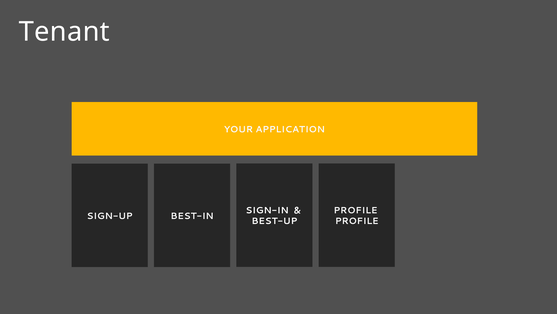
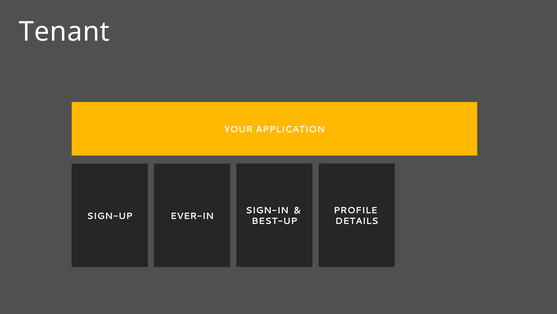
BEST-IN: BEST-IN -> EVER-IN
PROFILE at (357, 221): PROFILE -> DETAILS
